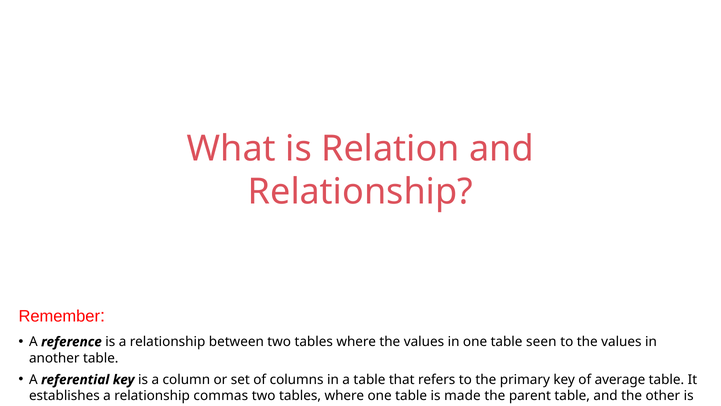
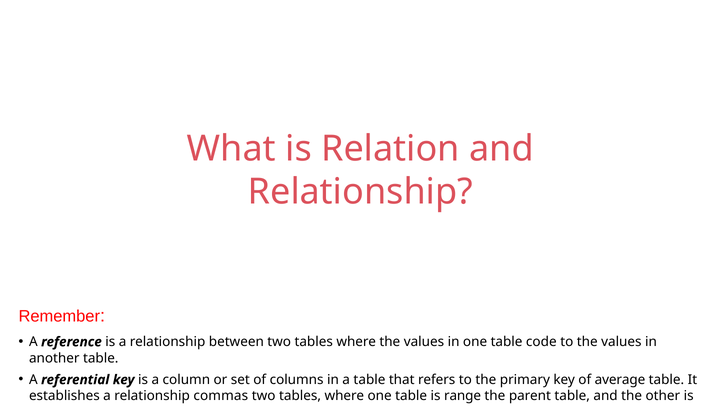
seen: seen -> code
made: made -> range
